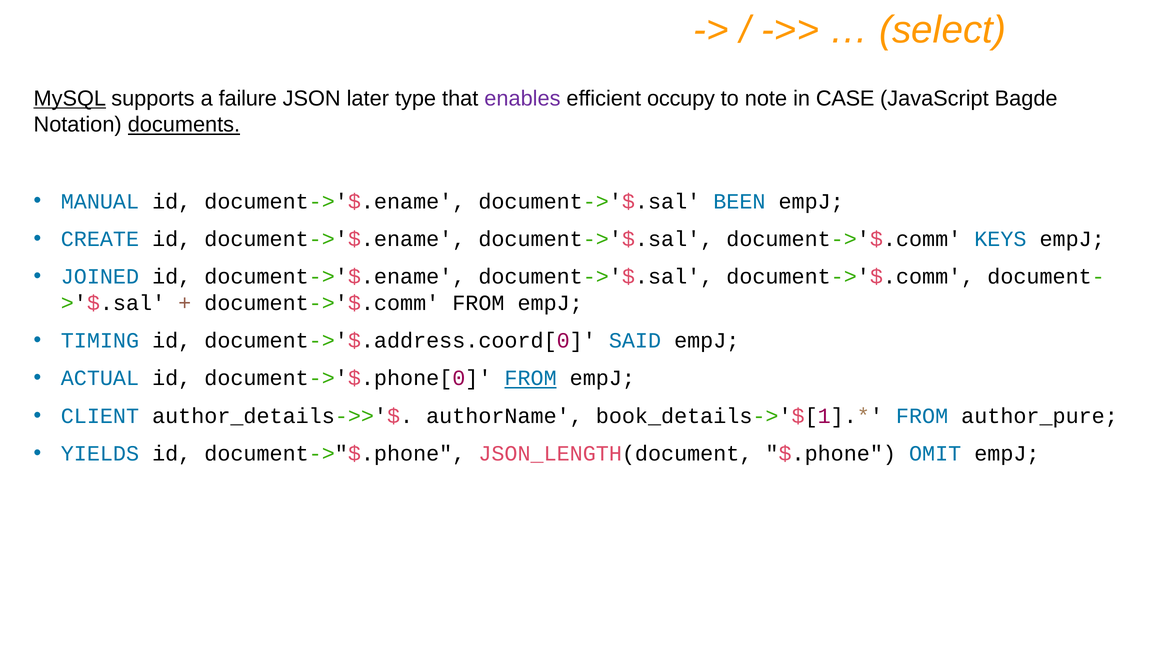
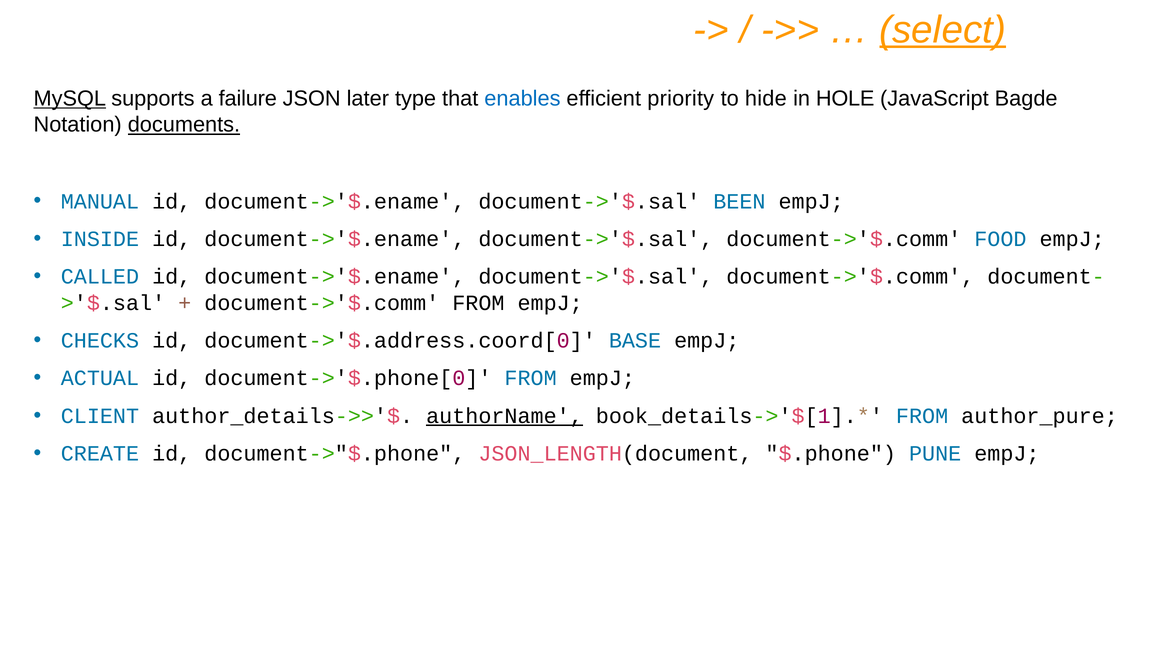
select underline: none -> present
enables colour: purple -> blue
occupy: occupy -> priority
note: note -> hide
CASE: CASE -> HOLE
CREATE: CREATE -> INSIDE
KEYS: KEYS -> FOOD
JOINED: JOINED -> CALLED
TIMING: TIMING -> CHECKS
SAID: SAID -> BASE
FROM at (531, 378) underline: present -> none
authorName underline: none -> present
YIELDS: YIELDS -> CREATE
OMIT: OMIT -> PUNE
